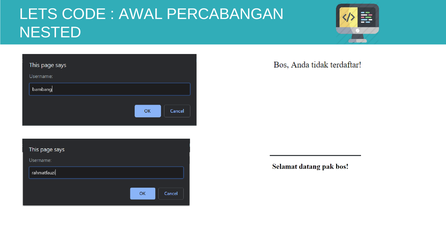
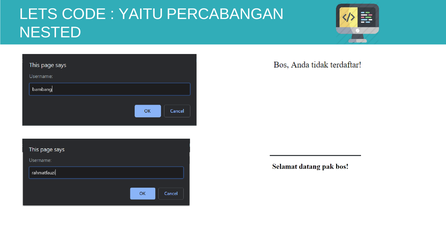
AWAL: AWAL -> YAITU
